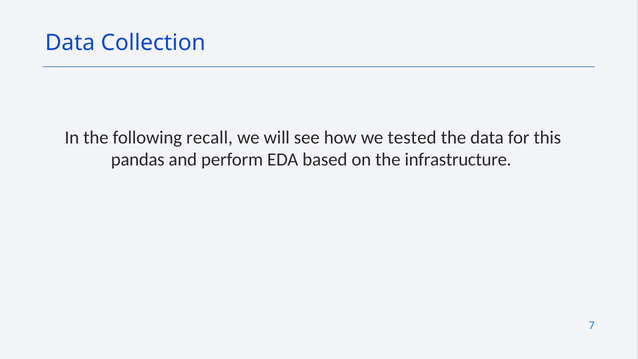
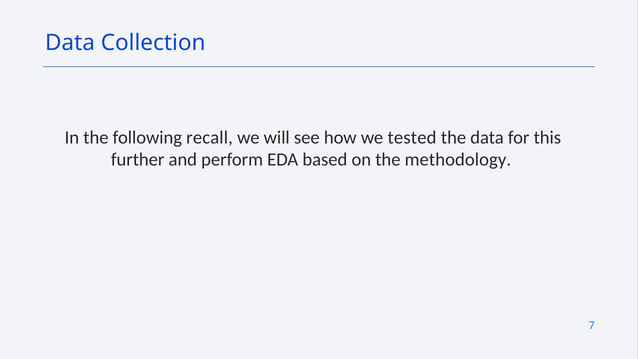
pandas: pandas -> further
infrastructure: infrastructure -> methodology
